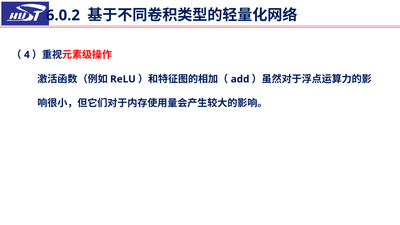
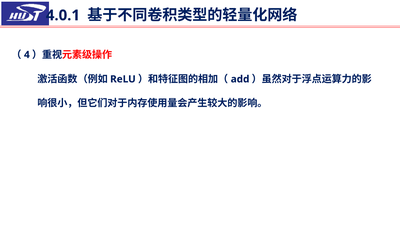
6.0.2: 6.0.2 -> 4.0.1
